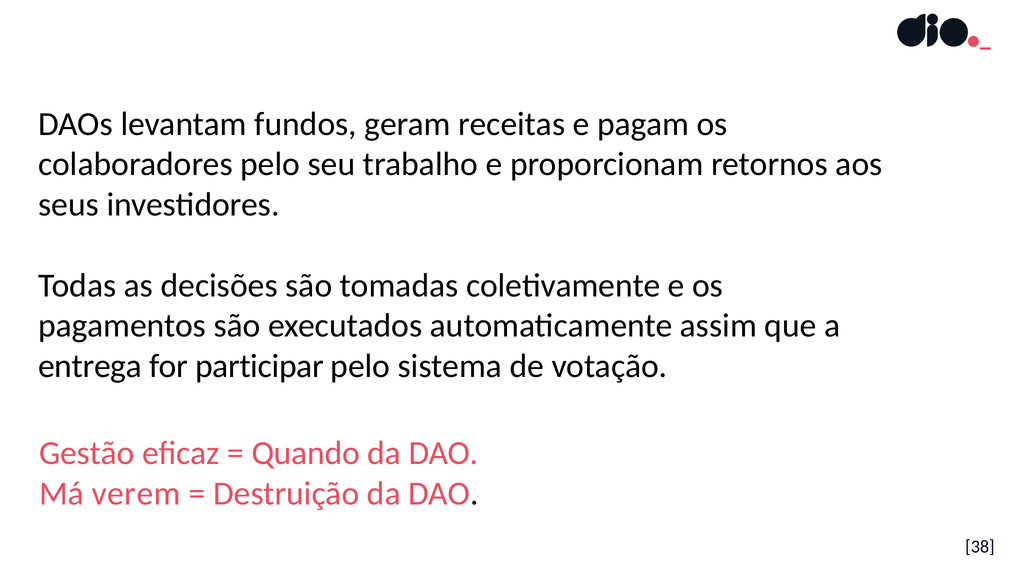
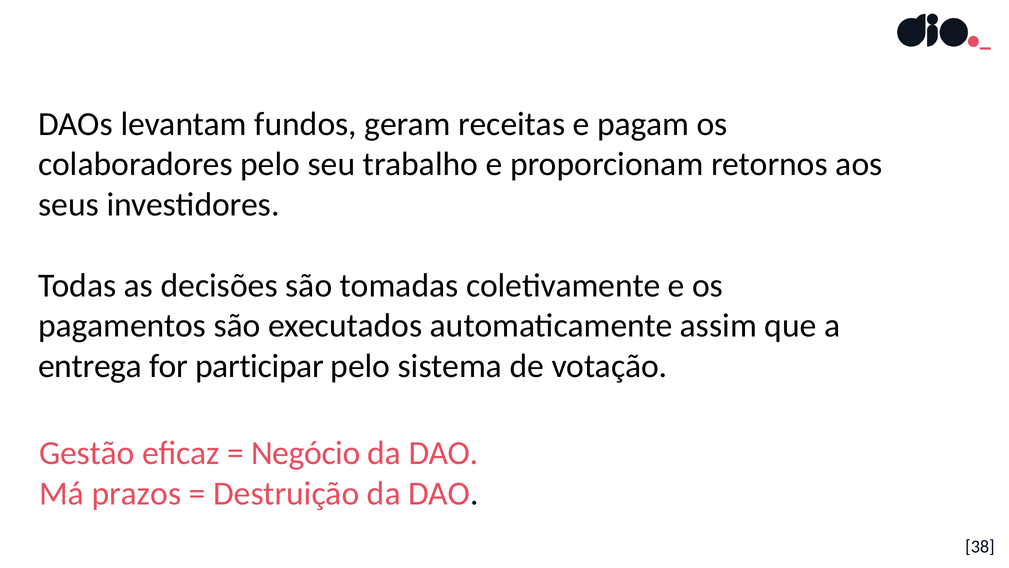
Quando: Quando -> Negócio
verem: verem -> prazos
